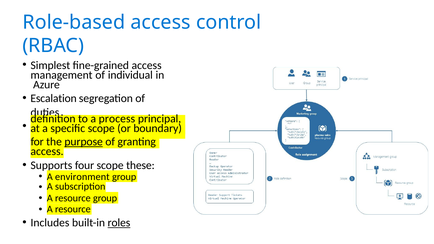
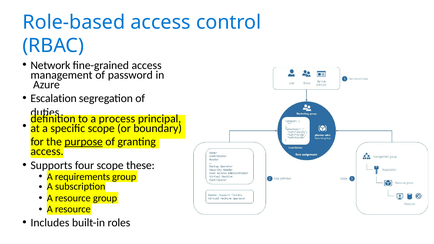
Simplest: Simplest -> Network
individual: individual -> password
environment: environment -> requirements
roles underline: present -> none
